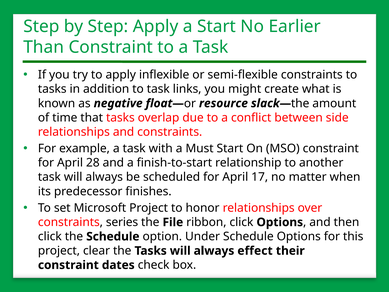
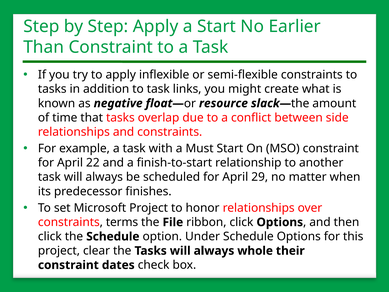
28: 28 -> 22
17: 17 -> 29
series: series -> terms
effect: effect -> whole
